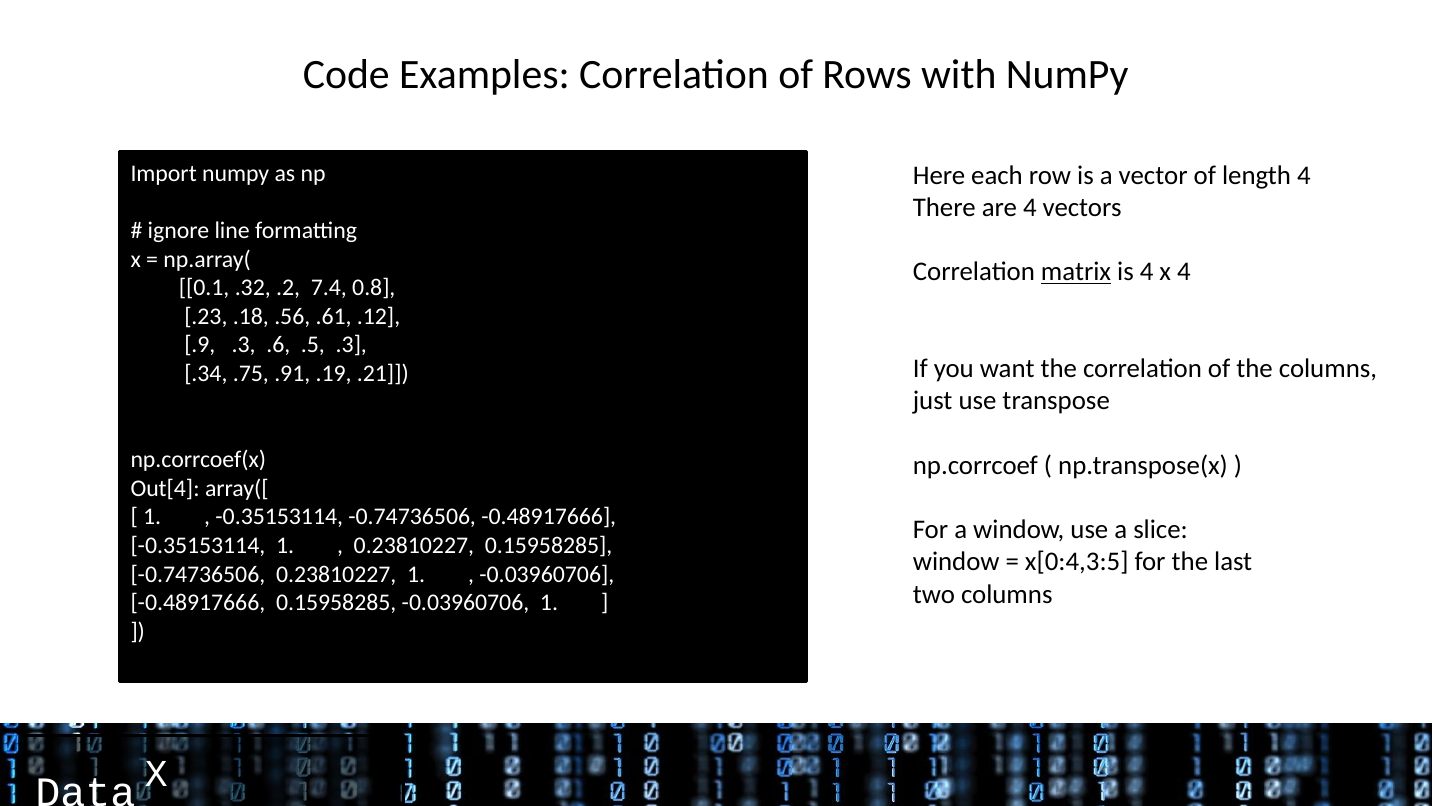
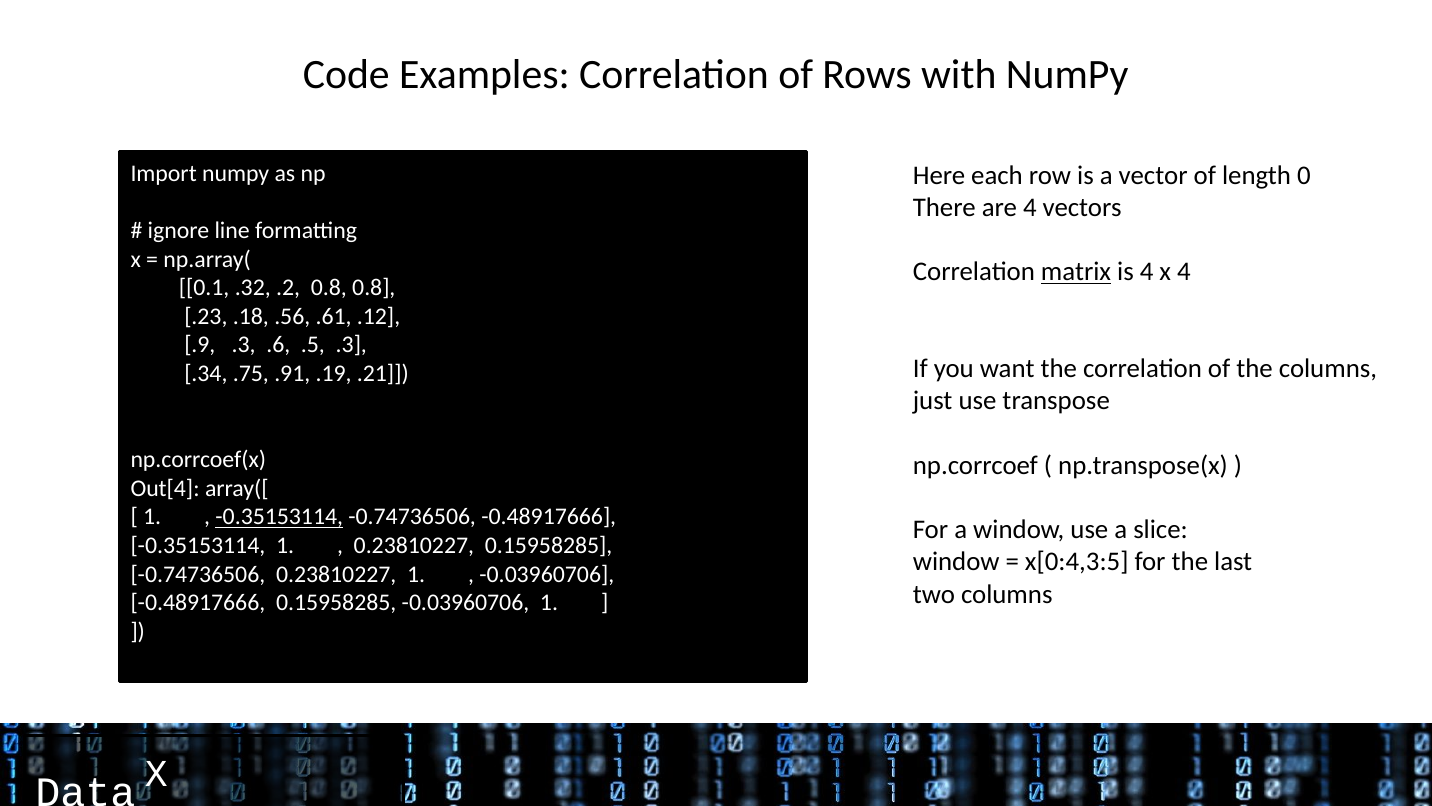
length 4: 4 -> 0
.2 7.4: 7.4 -> 0.8
-0.35153114 at (279, 517) underline: none -> present
